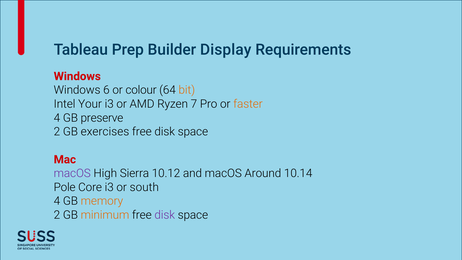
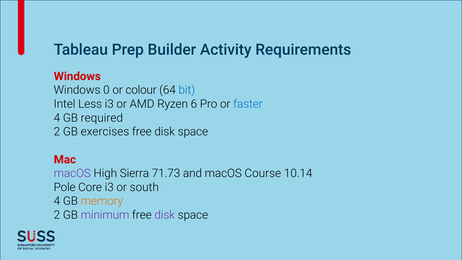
Display: Display -> Activity
6: 6 -> 0
bit colour: orange -> blue
Your: Your -> Less
7: 7 -> 6
faster colour: orange -> blue
preserve: preserve -> required
10.12: 10.12 -> 71.73
Around: Around -> Course
minimum colour: orange -> purple
